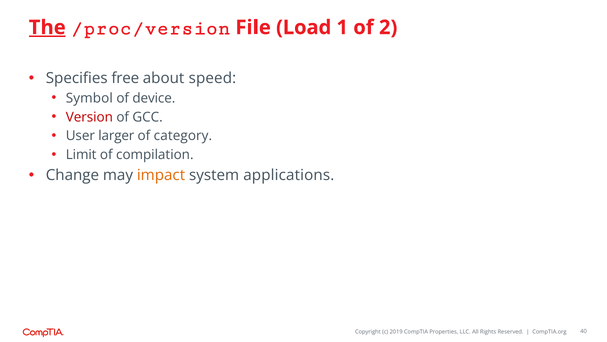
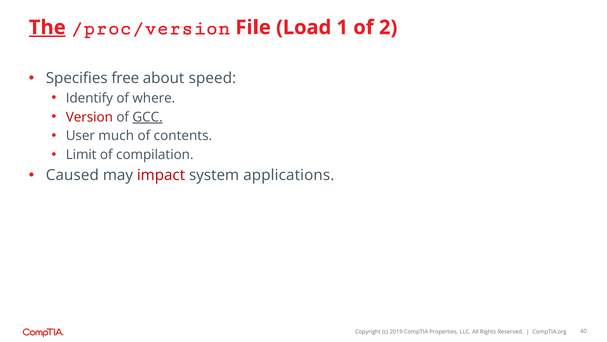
Symbol: Symbol -> Identify
device: device -> where
GCC underline: none -> present
larger: larger -> much
category: category -> contents
Change: Change -> Caused
impact colour: orange -> red
